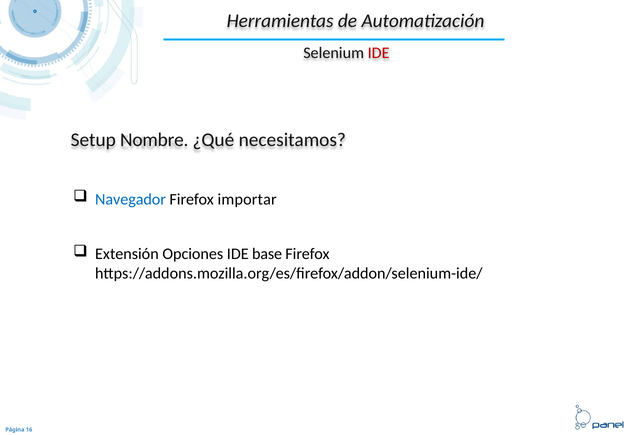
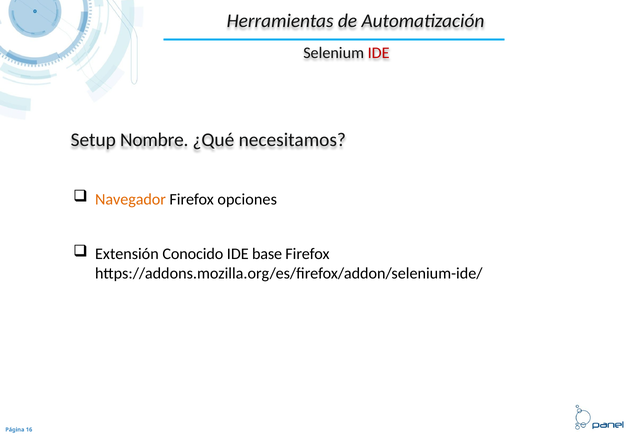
Navegador colour: blue -> orange
importar: importar -> opciones
Opciones: Opciones -> Conocido
